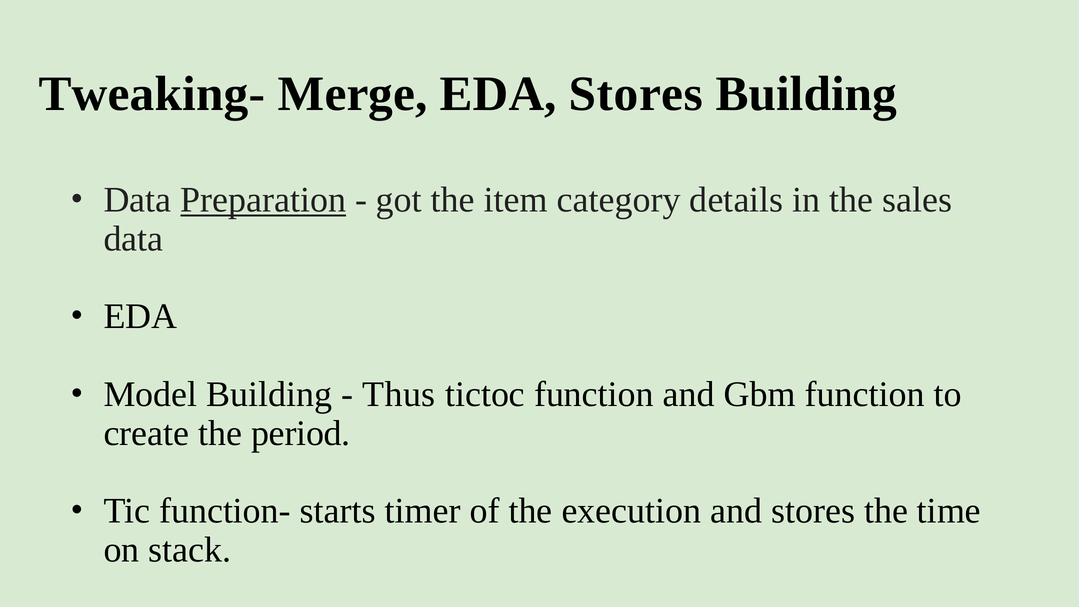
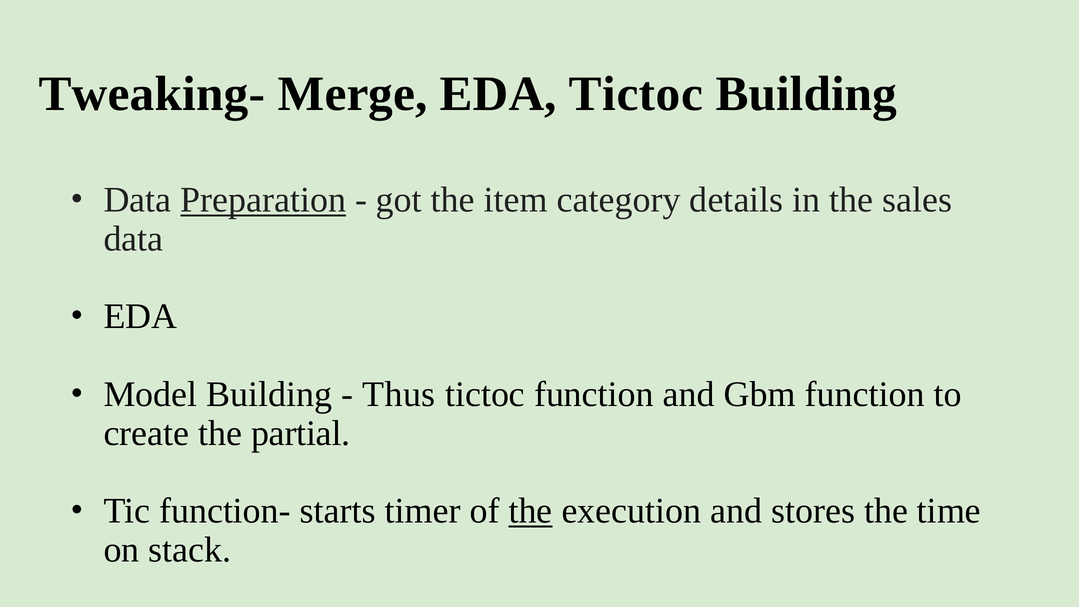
EDA Stores: Stores -> Tictoc
period: period -> partial
the at (530, 511) underline: none -> present
